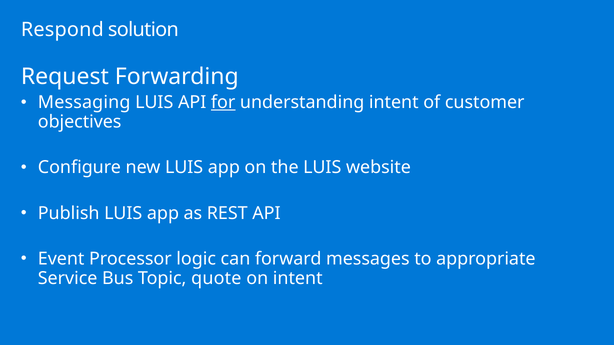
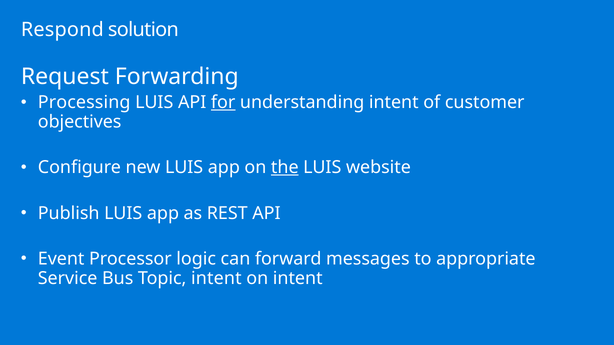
Messaging: Messaging -> Processing
the underline: none -> present
Topic quote: quote -> intent
